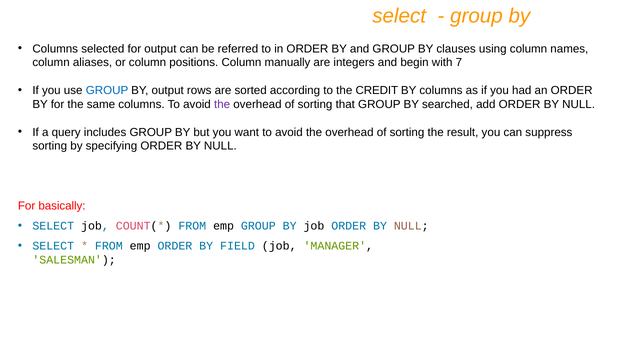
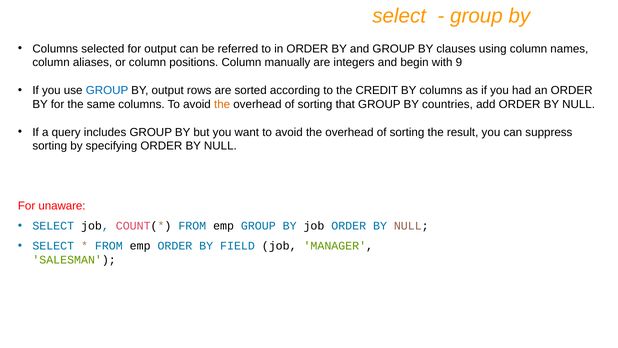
7: 7 -> 9
the at (222, 104) colour: purple -> orange
searched: searched -> countries
basically: basically -> unaware
